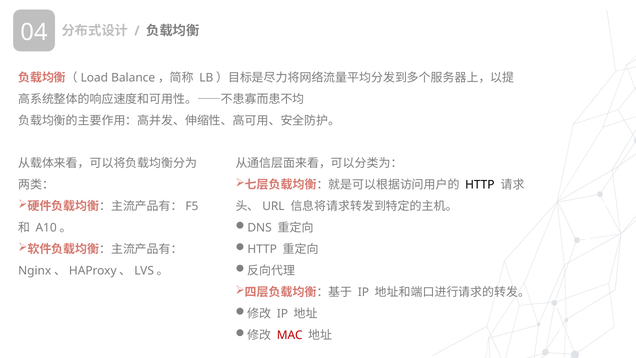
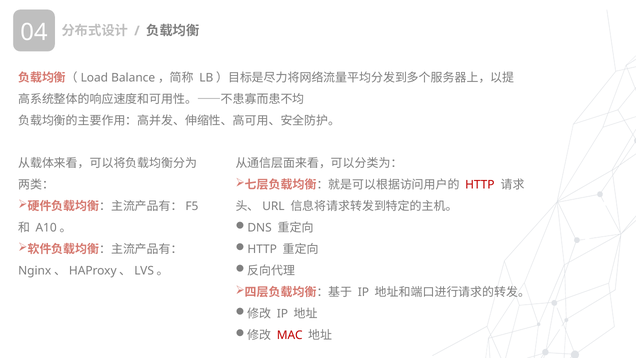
HTTP at (480, 185) colour: black -> red
